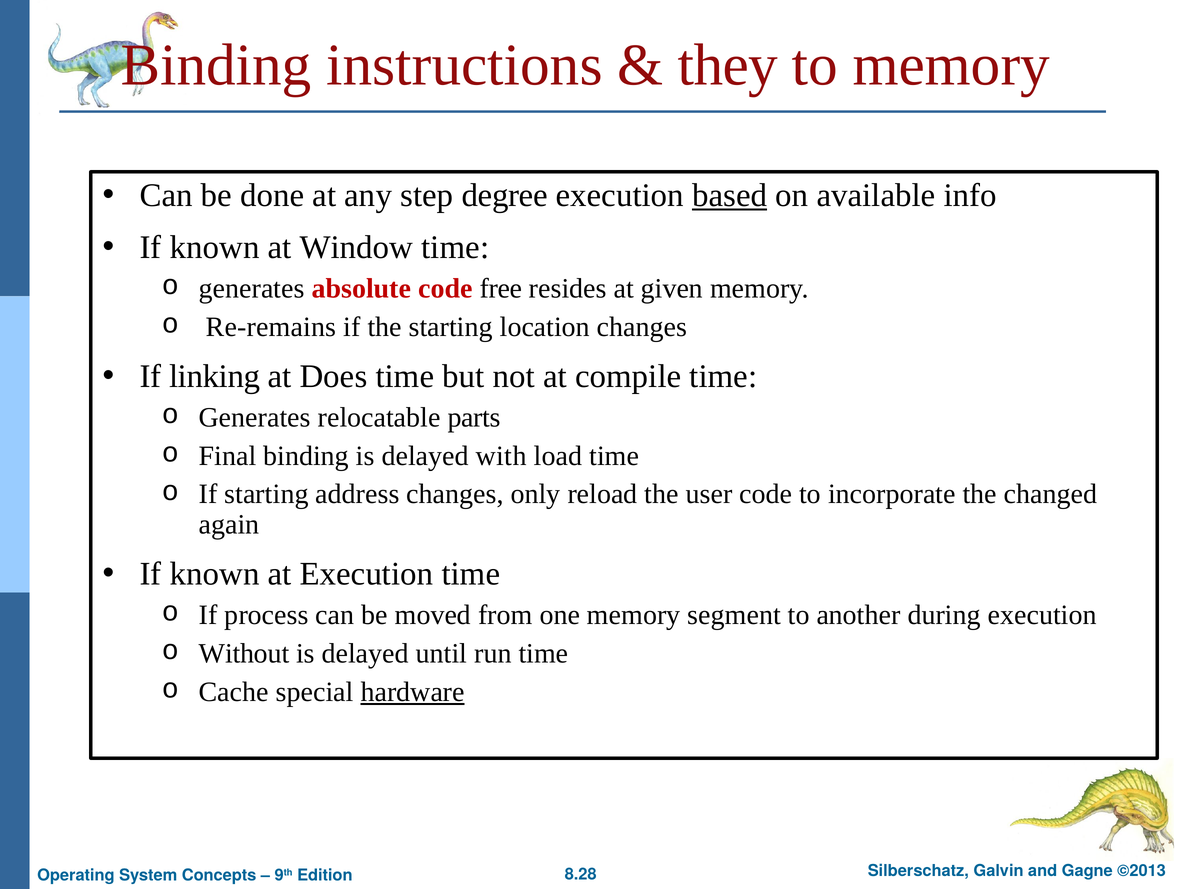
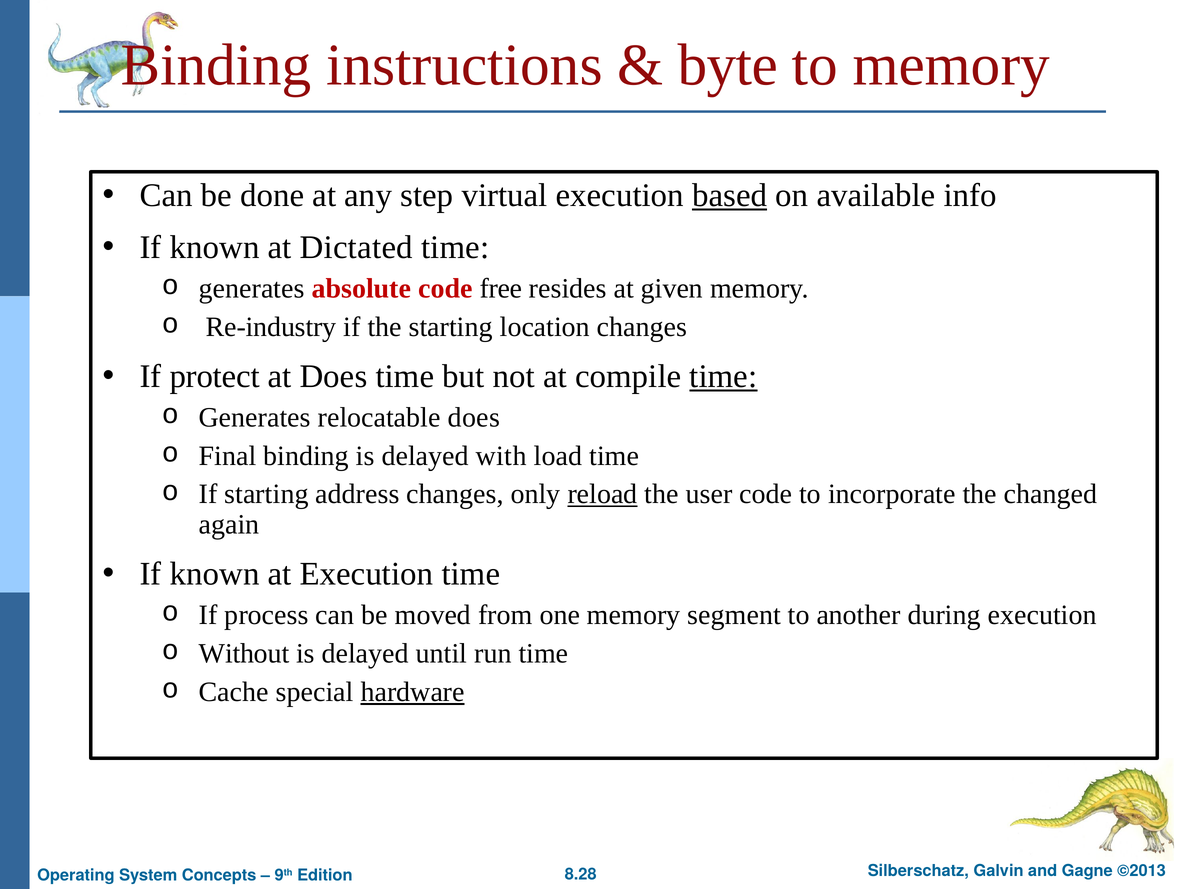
they: they -> byte
degree: degree -> virtual
Window: Window -> Dictated
Re-remains: Re-remains -> Re-industry
linking: linking -> protect
time at (723, 376) underline: none -> present
relocatable parts: parts -> does
reload underline: none -> present
